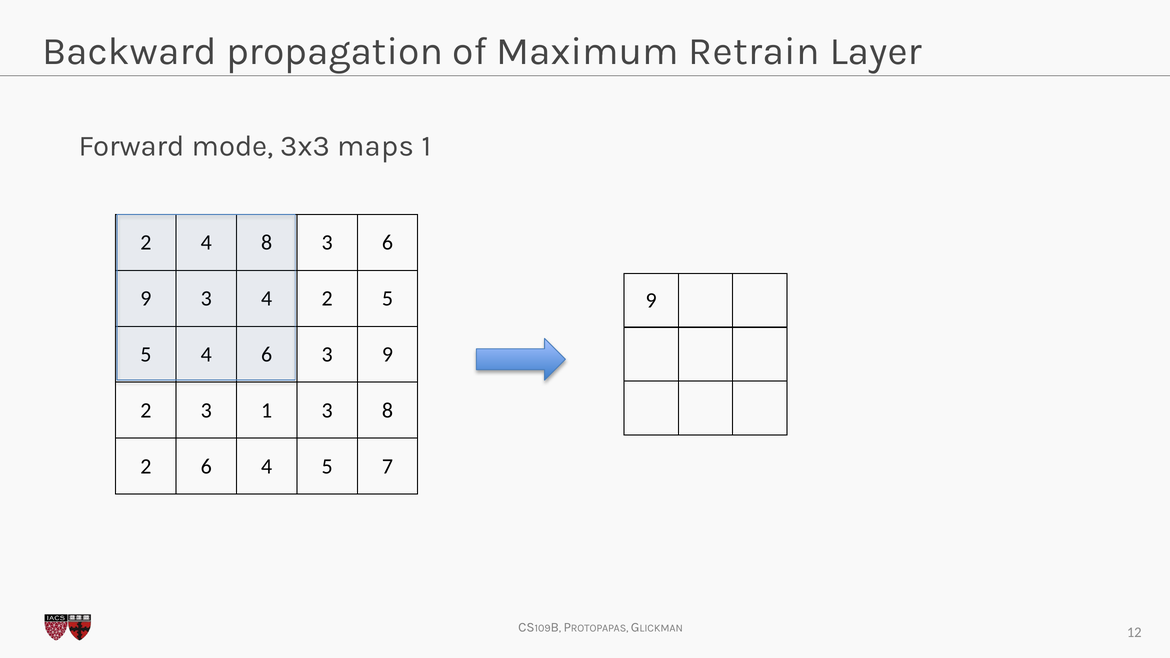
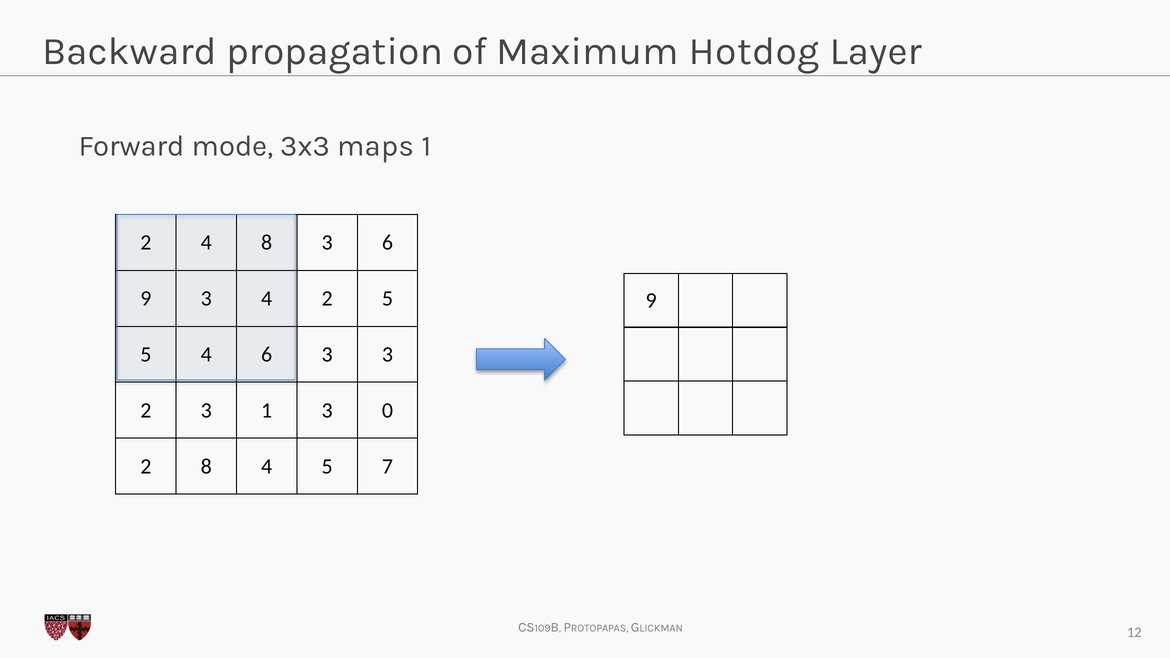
Retrain: Retrain -> Hotdog
3 9: 9 -> 3
3 8: 8 -> 0
2 6: 6 -> 8
